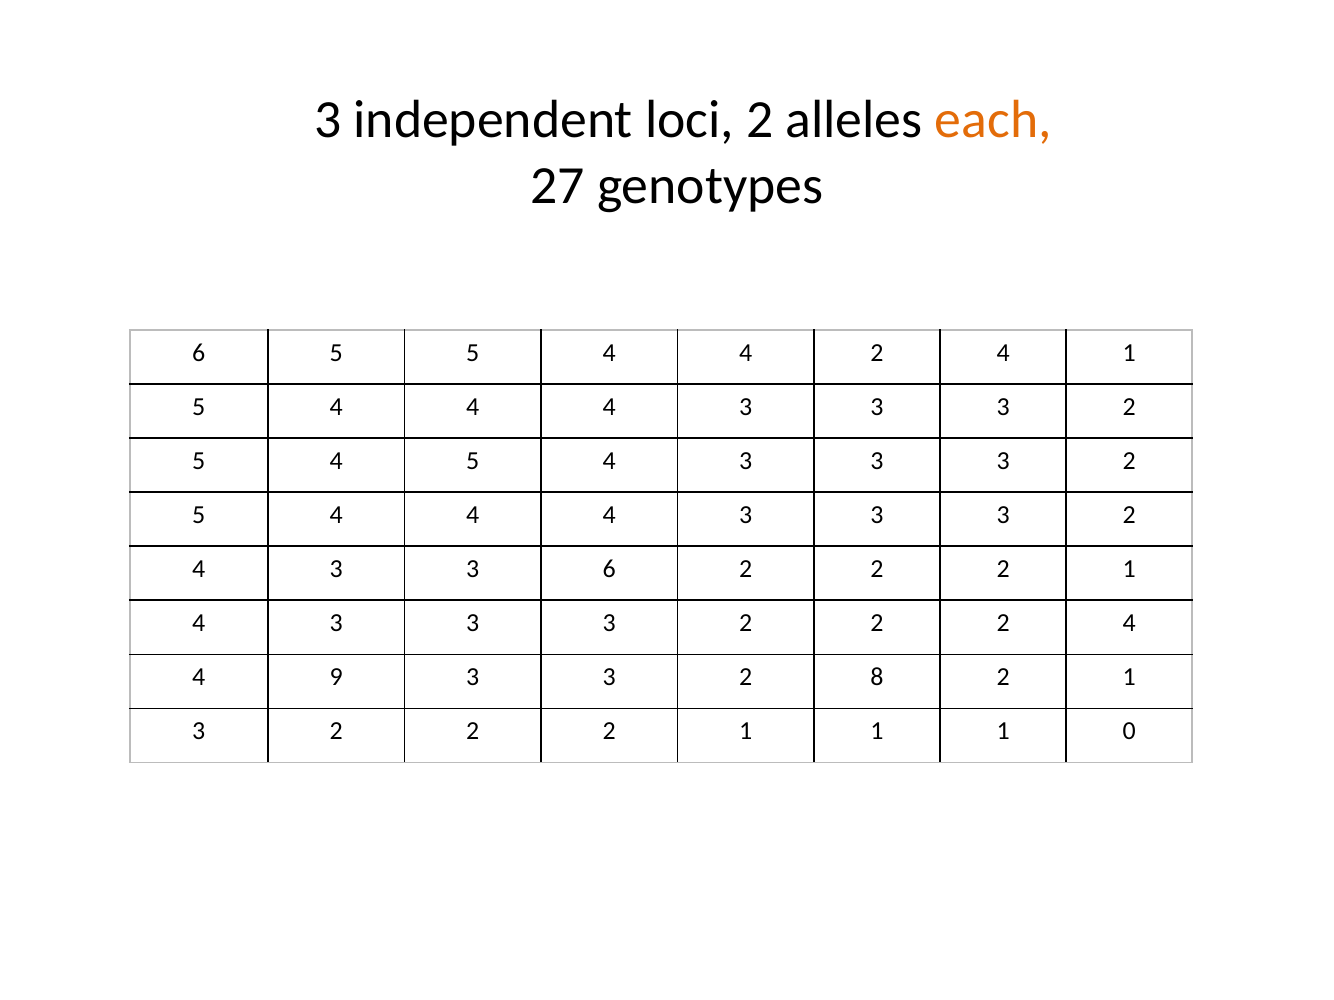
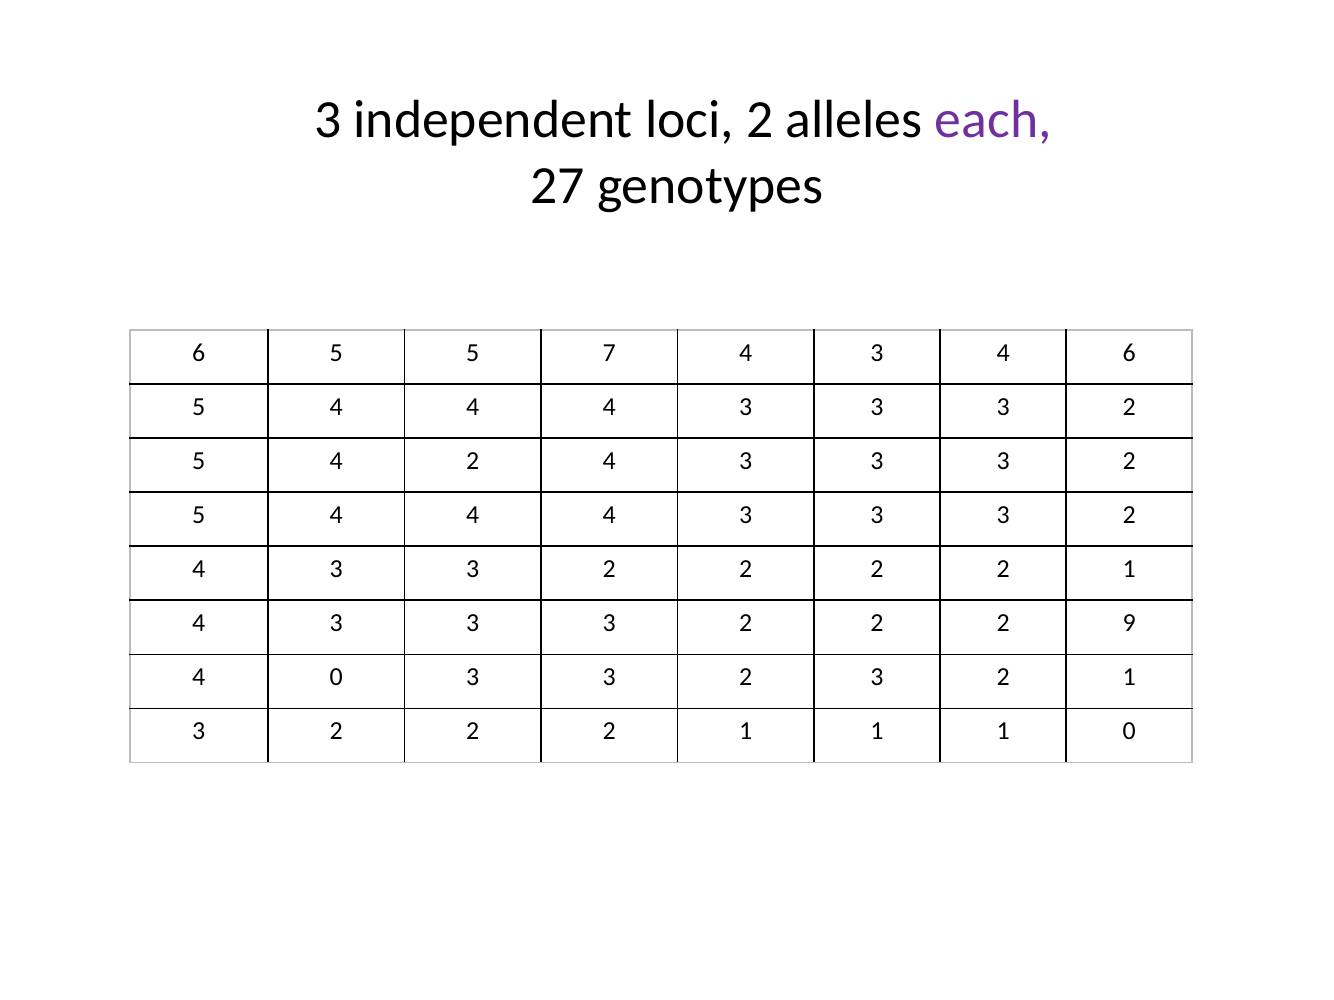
each colour: orange -> purple
5 5 4: 4 -> 7
2 at (877, 353): 2 -> 3
4 1: 1 -> 6
4 5: 5 -> 2
4 3 3 6: 6 -> 2
2 2 4: 4 -> 9
4 9: 9 -> 0
2 8: 8 -> 3
